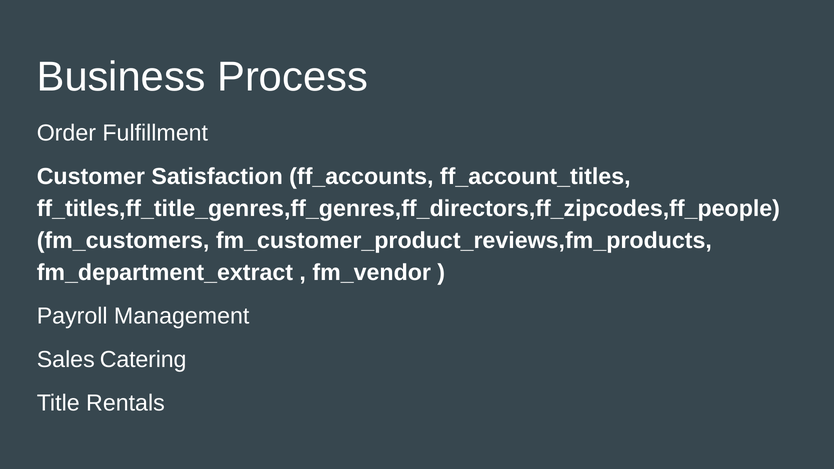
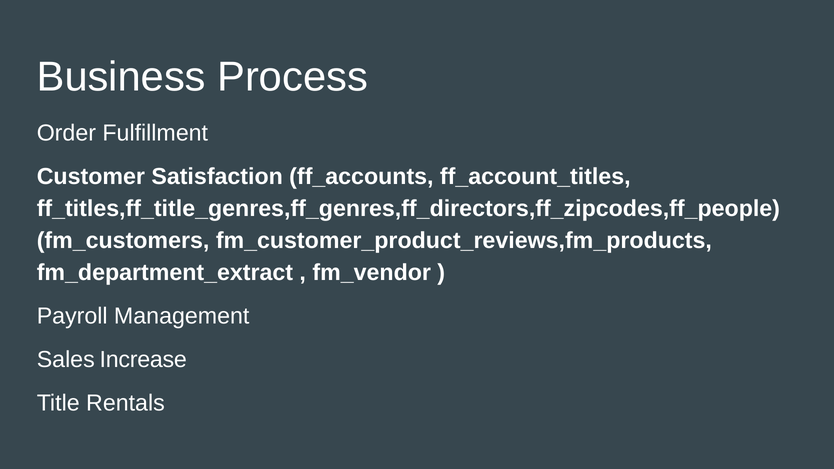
Catering: Catering -> Increase
